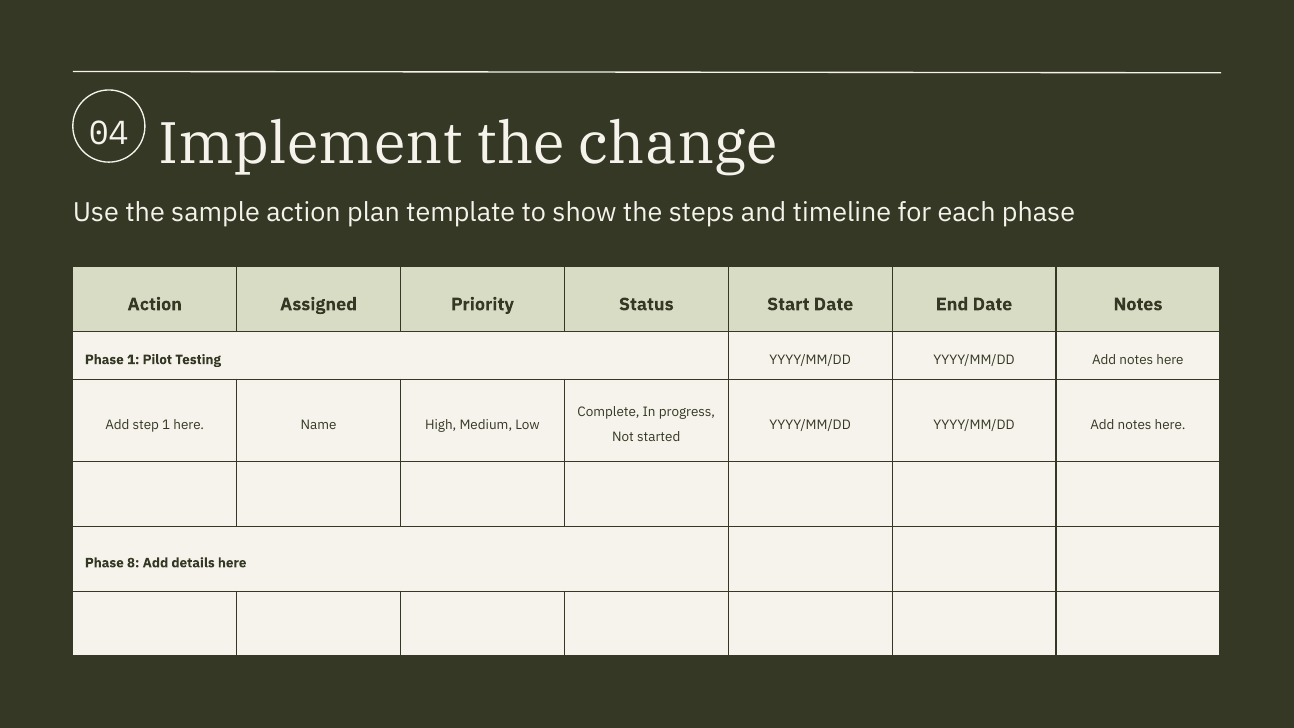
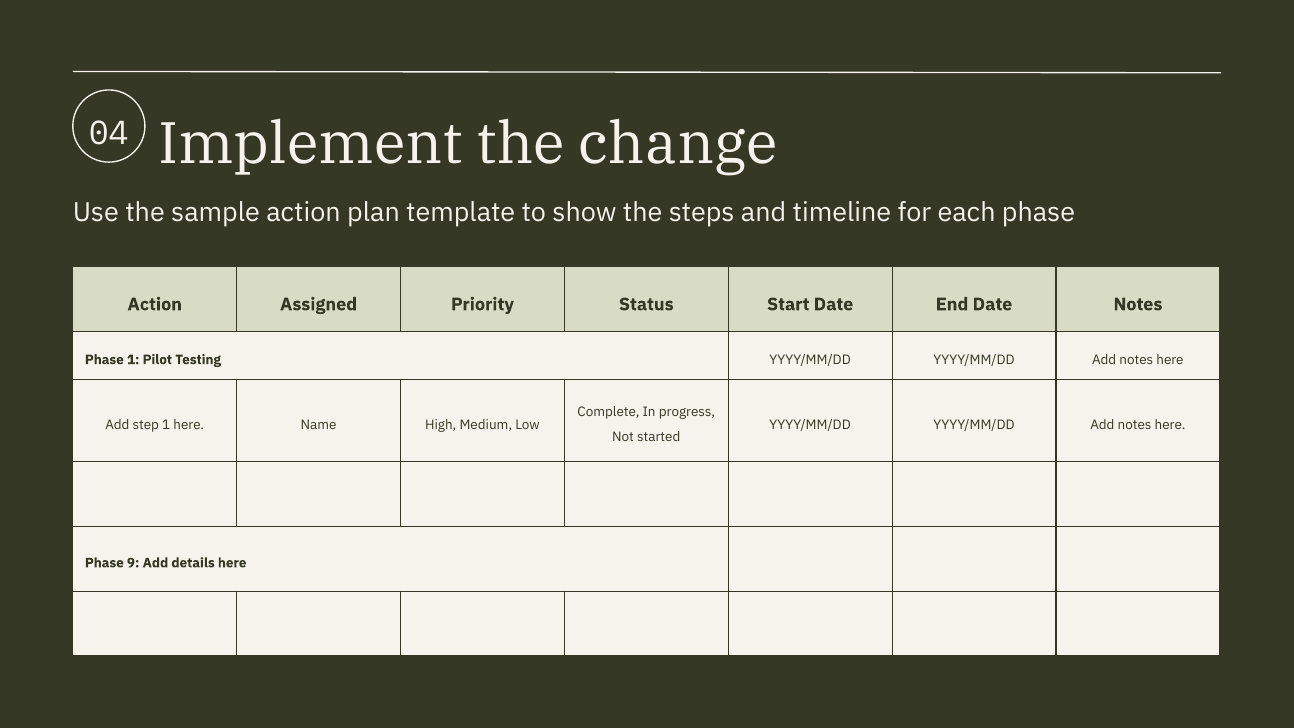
8: 8 -> 9
